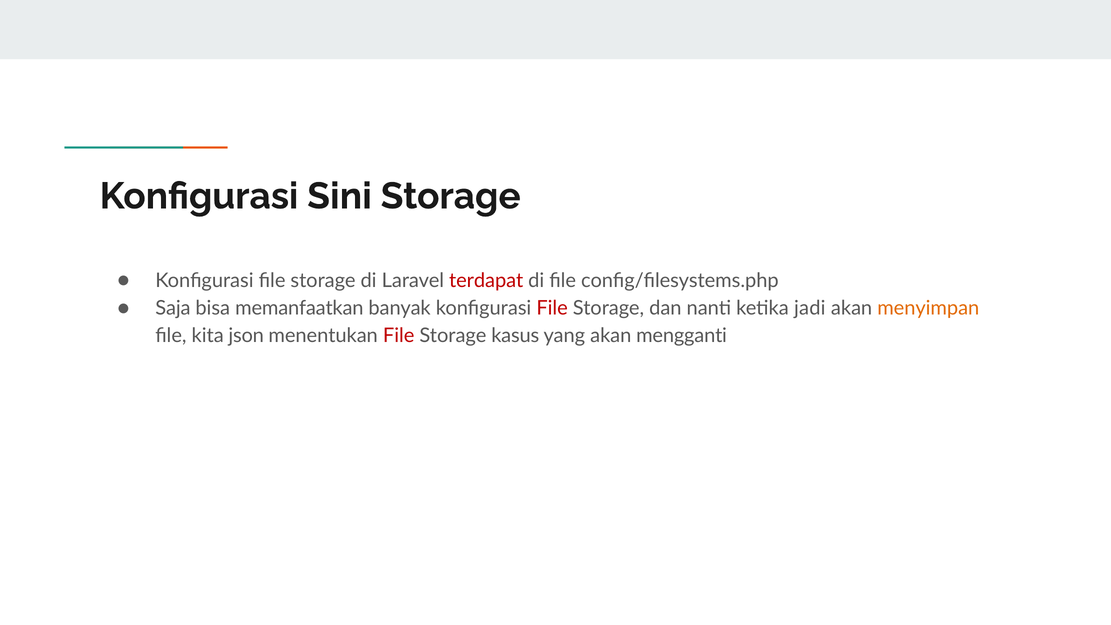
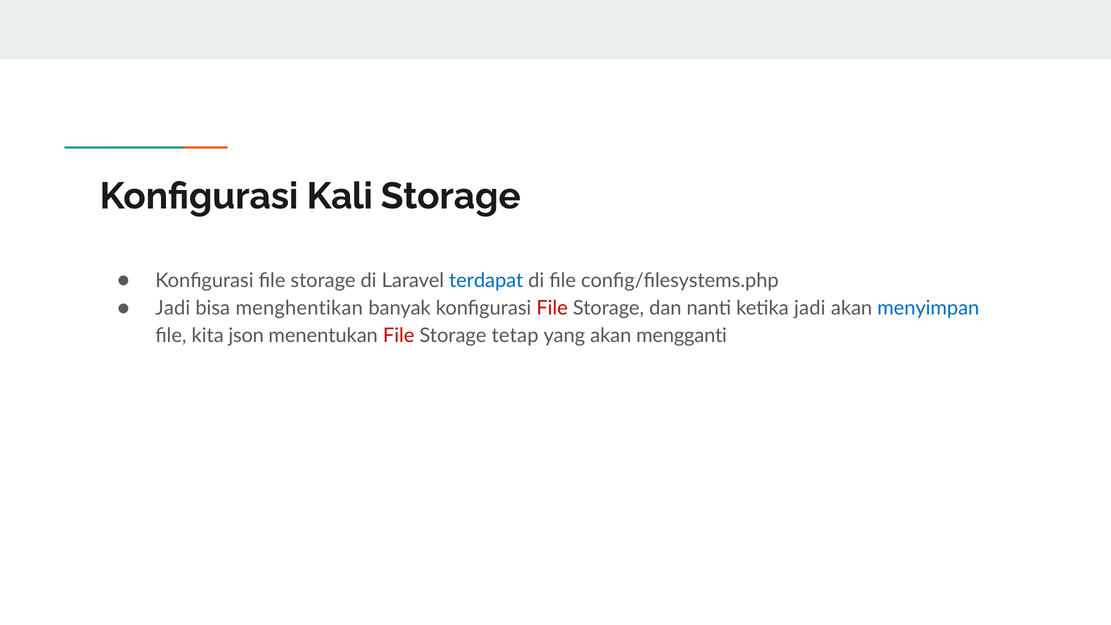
Sini: Sini -> Kali
terdapat colour: red -> blue
Saja at (173, 308): Saja -> Jadi
memanfaatkan: memanfaatkan -> menghentikan
menyimpan colour: orange -> blue
kasus: kasus -> tetap
